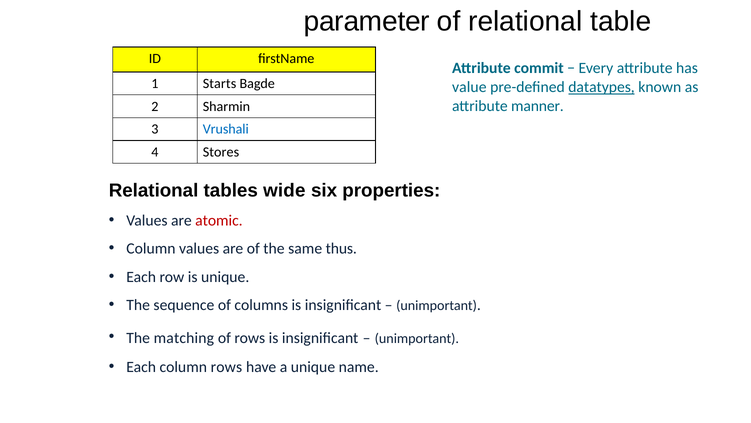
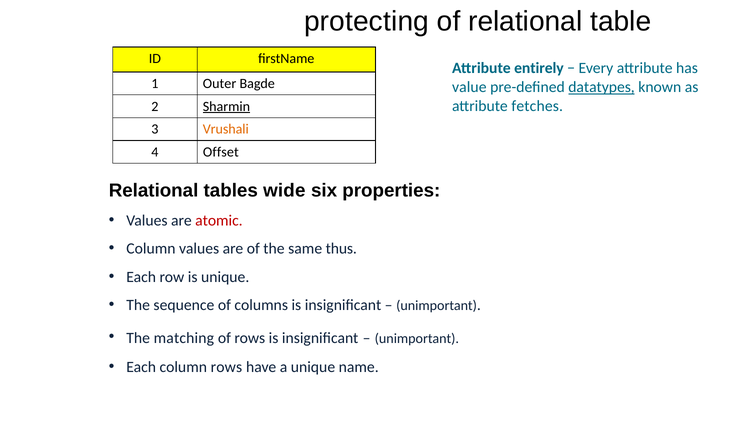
parameter: parameter -> protecting
commit: commit -> entirely
Starts: Starts -> Outer
manner: manner -> fetches
Sharmin underline: none -> present
Vrushali colour: blue -> orange
Stores: Stores -> Offset
